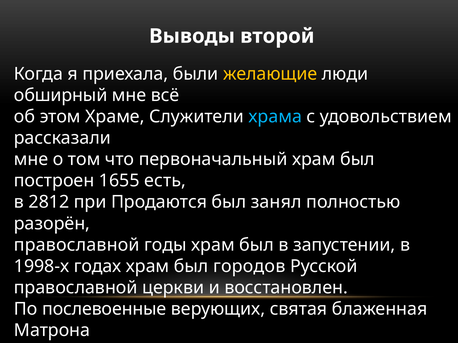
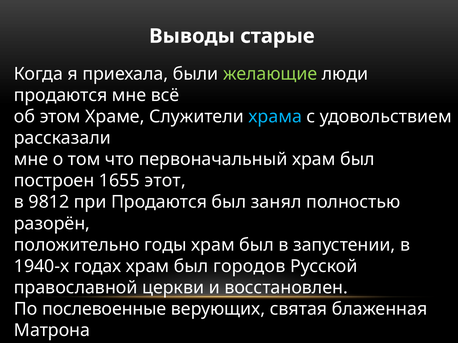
второй: второй -> старые
желающие colour: yellow -> light green
обширный at (61, 95): обширный -> продаются
есть: есть -> этот
2812: 2812 -> 9812
православной at (77, 245): православной -> положительно
1998-х: 1998-х -> 1940-х
